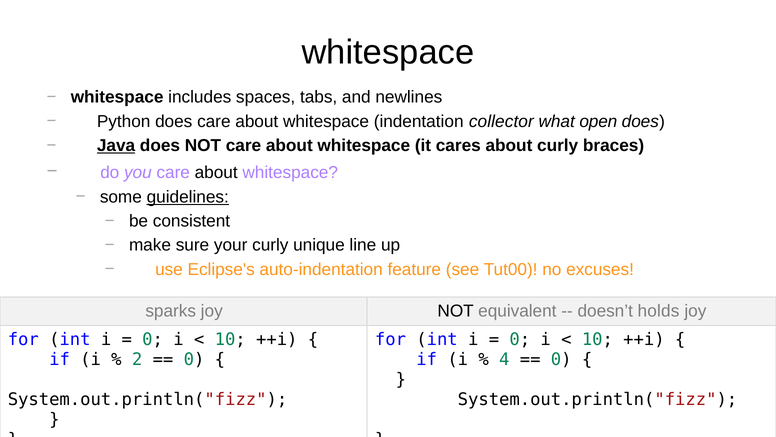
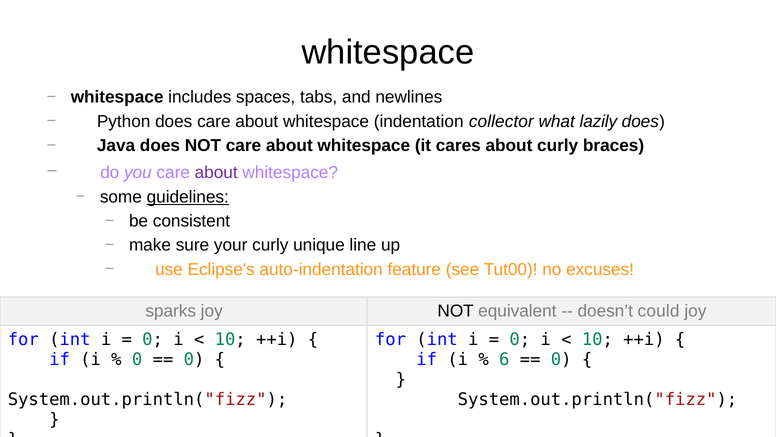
open: open -> lazily
Java underline: present -> none
about at (216, 172) colour: black -> purple
holds: holds -> could
2 at (137, 359): 2 -> 0
4: 4 -> 6
